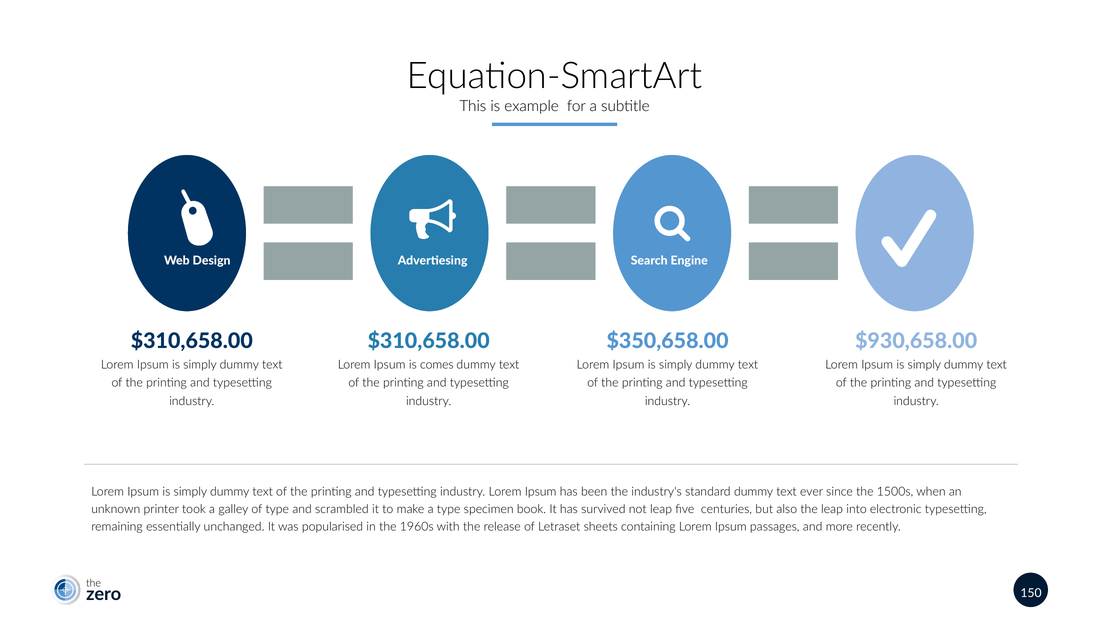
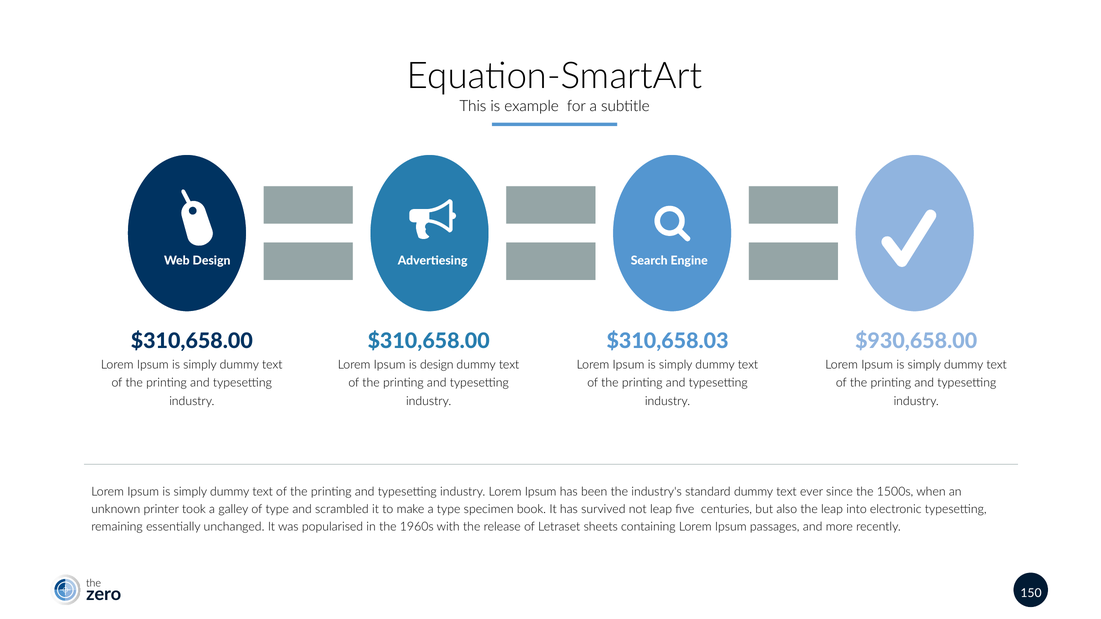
$350,658.00: $350,658.00 -> $310,658.03
is comes: comes -> design
